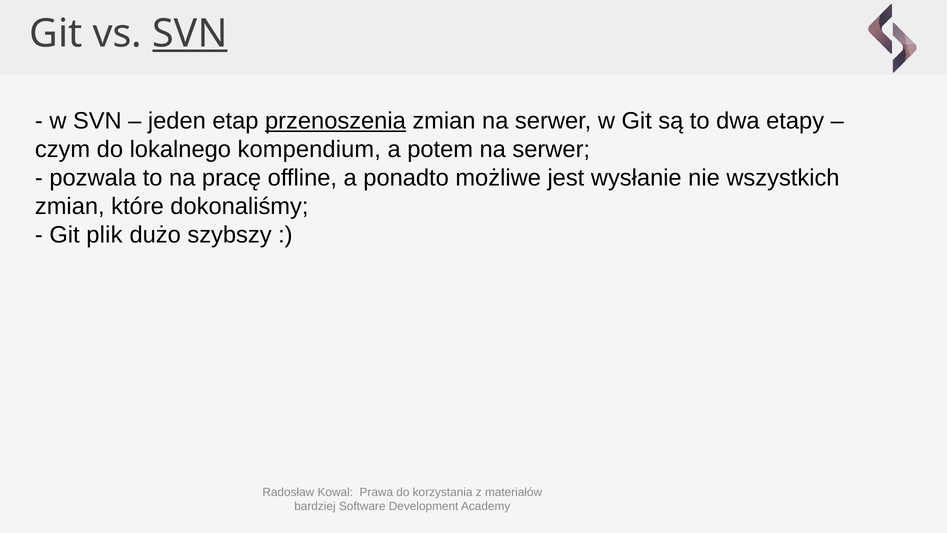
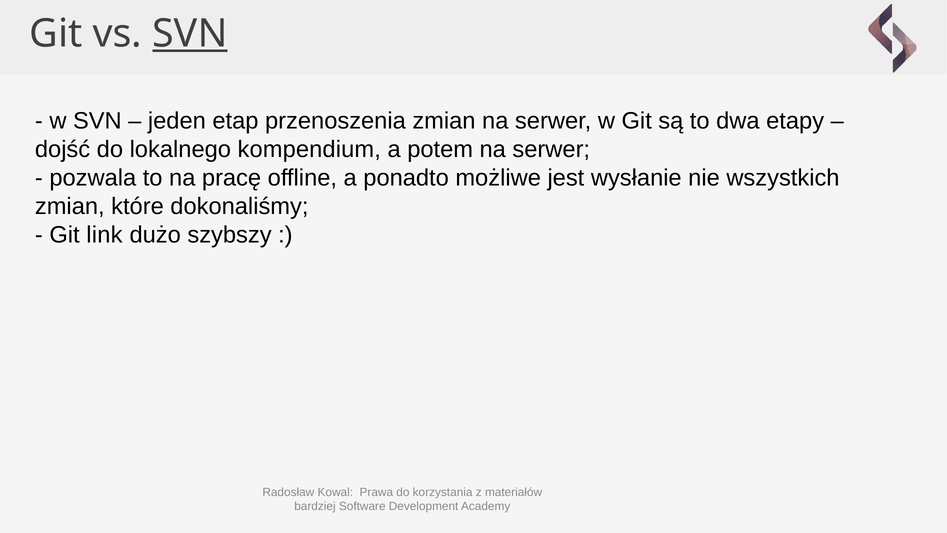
przenoszenia underline: present -> none
czym: czym -> dojść
plik: plik -> link
